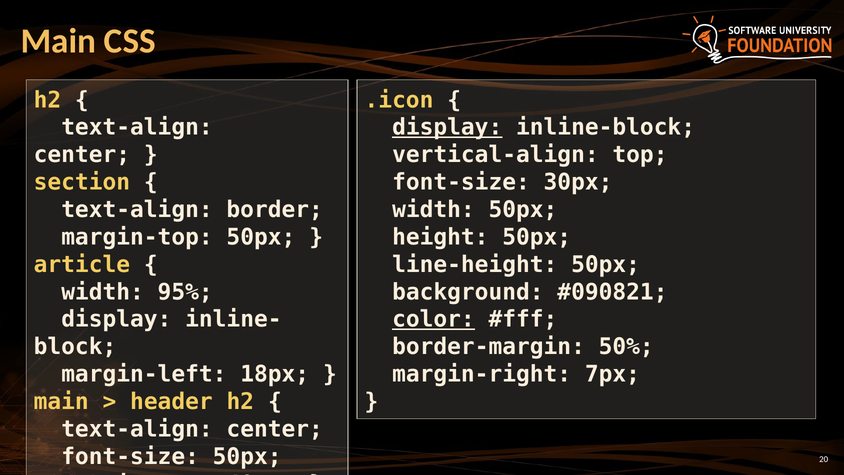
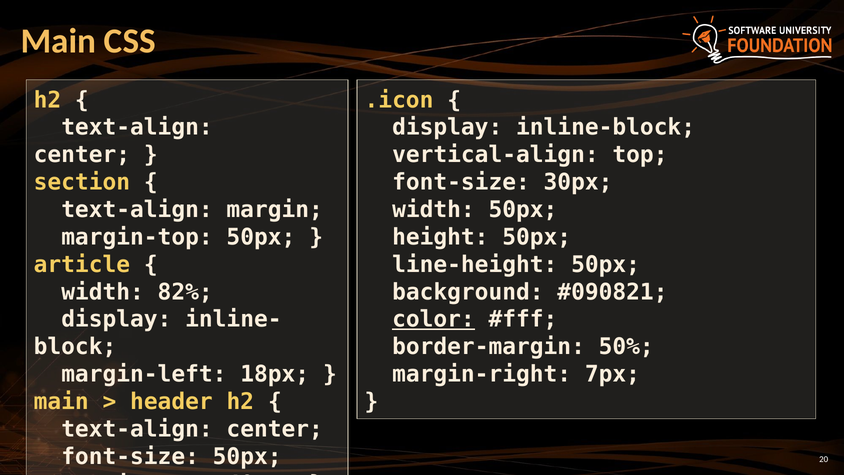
display at (447, 127) underline: present -> none
border: border -> margin
95%: 95% -> 82%
